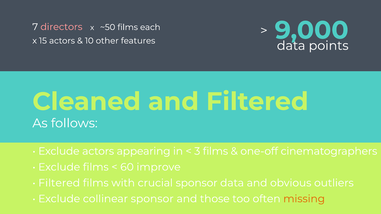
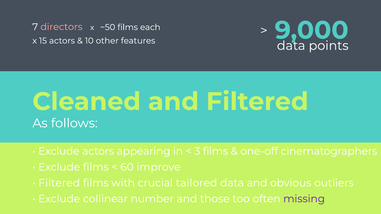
crucial sponsor: sponsor -> tailored
collinear sponsor: sponsor -> number
missing colour: orange -> purple
